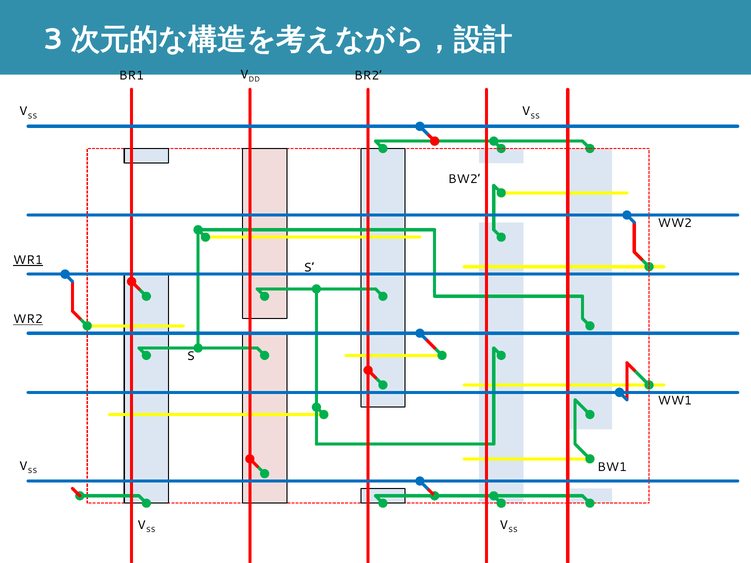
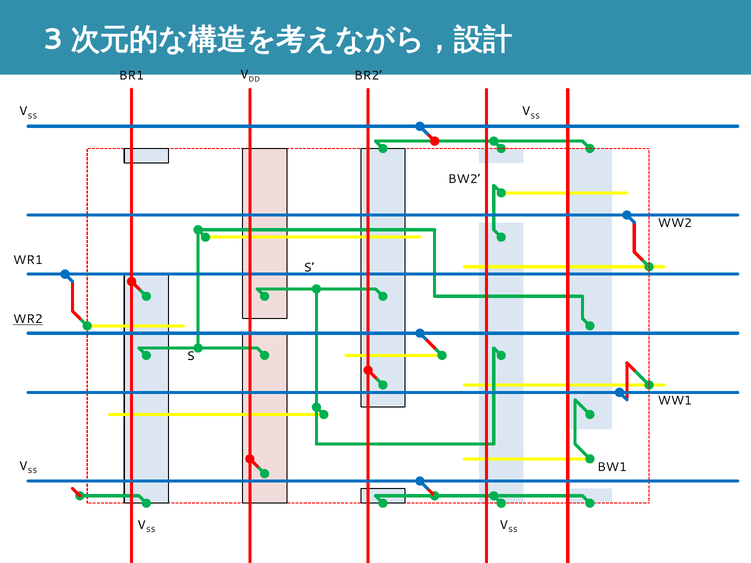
WR1 underline: present -> none
